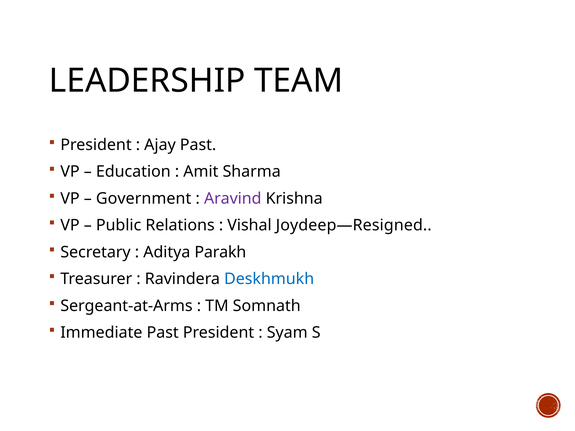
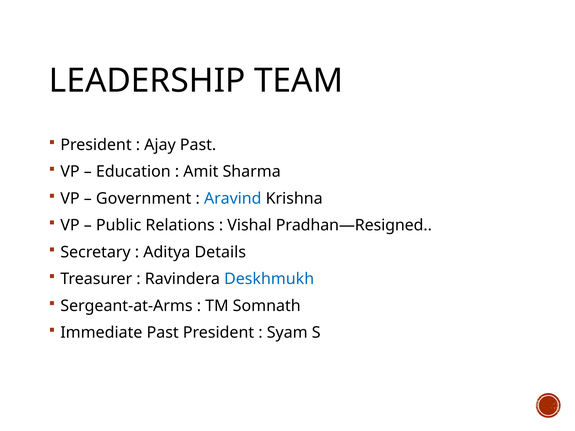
Aravind colour: purple -> blue
Joydeep—Resigned: Joydeep—Resigned -> Pradhan—Resigned
Parakh: Parakh -> Details
